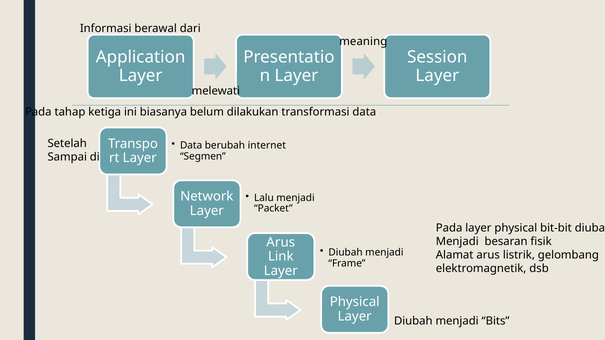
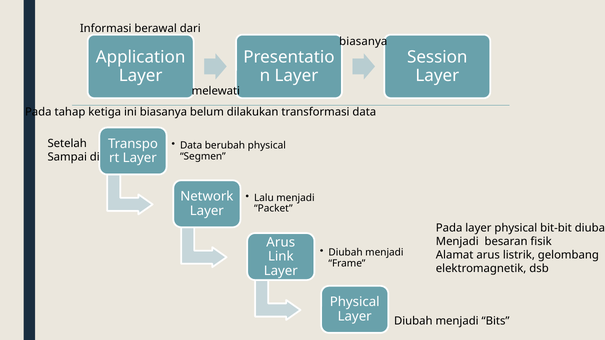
meaning at (363, 42): meaning -> biasanya
internet at (267, 146): internet -> physical
